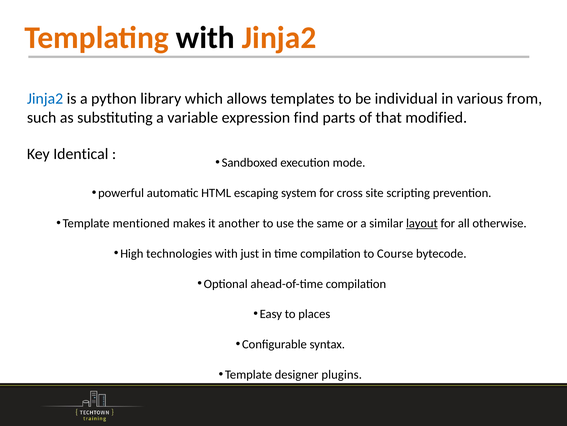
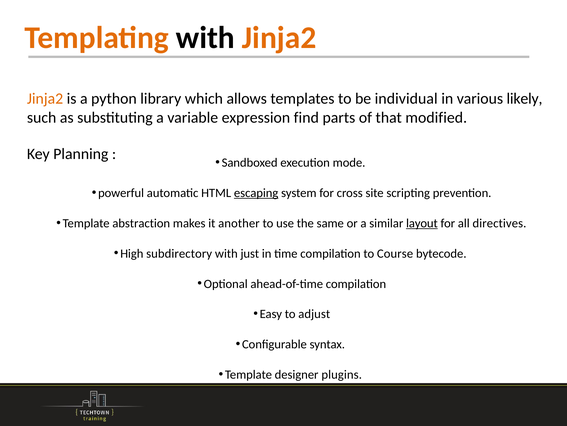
Jinja2 at (45, 98) colour: blue -> orange
from: from -> likely
Identical: Identical -> Planning
escaping underline: none -> present
mentioned: mentioned -> abstraction
otherwise: otherwise -> directives
technologies: technologies -> subdirectory
places: places -> adjust
